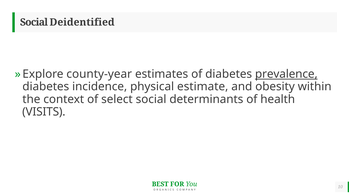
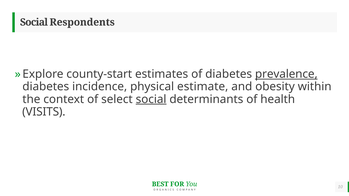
Deidentified: Deidentified -> Respondents
county-year: county-year -> county-start
social at (151, 99) underline: none -> present
